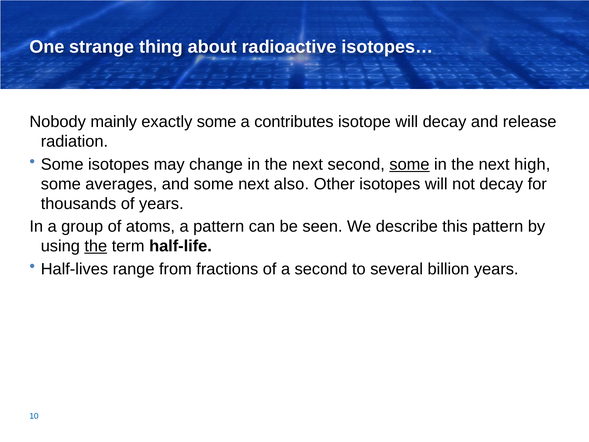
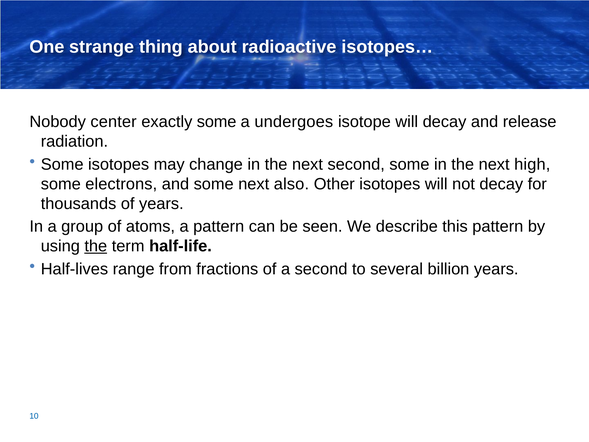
mainly: mainly -> center
contributes: contributes -> undergoes
some at (409, 164) underline: present -> none
averages: averages -> electrons
